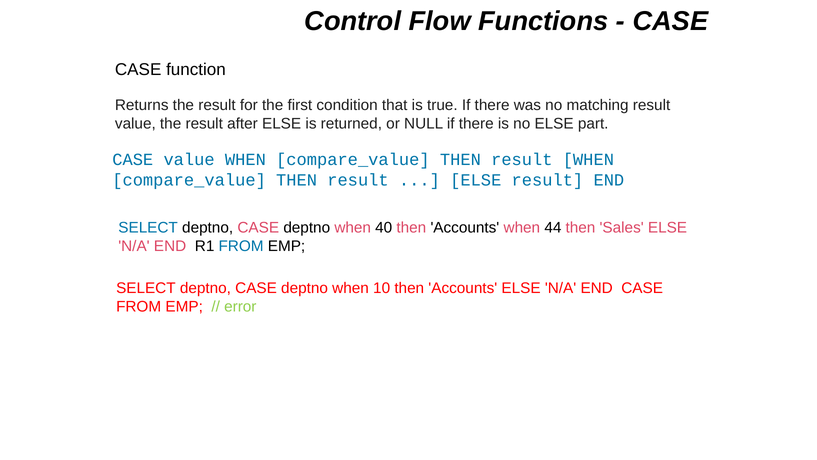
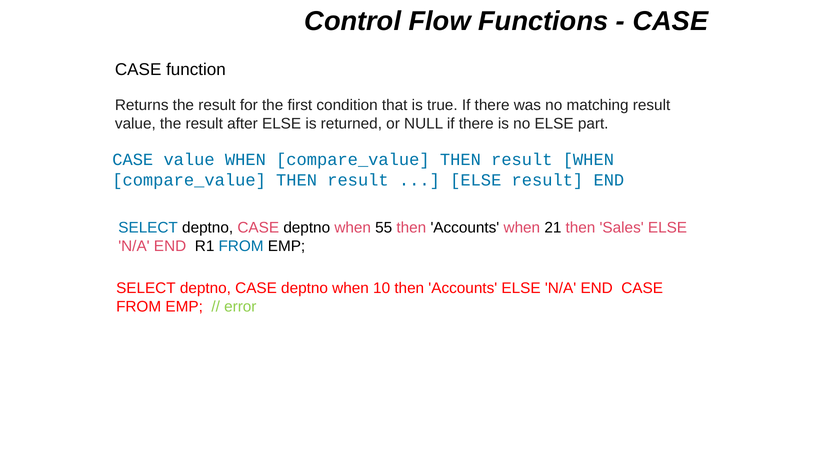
40: 40 -> 55
44: 44 -> 21
